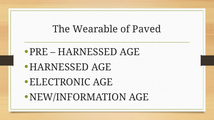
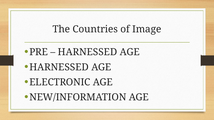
Wearable: Wearable -> Countries
Paved: Paved -> Image
